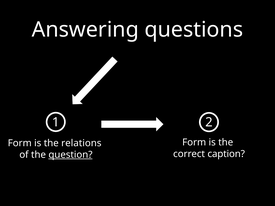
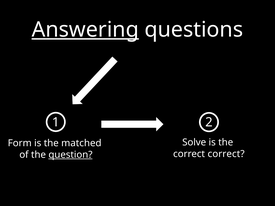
Answering underline: none -> present
Form at (194, 142): Form -> Solve
relations: relations -> matched
correct caption: caption -> correct
